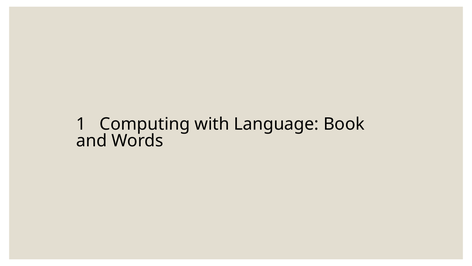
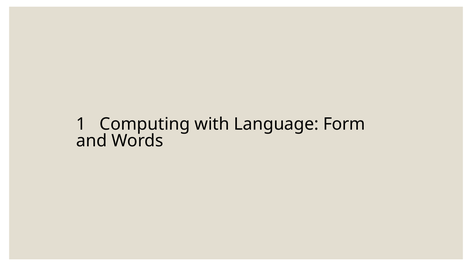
Book: Book -> Form
